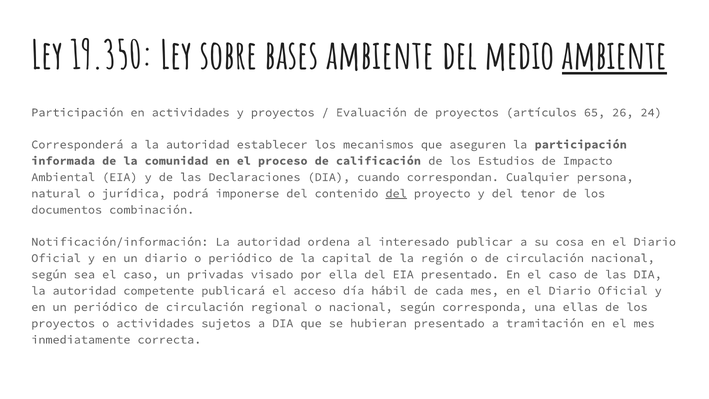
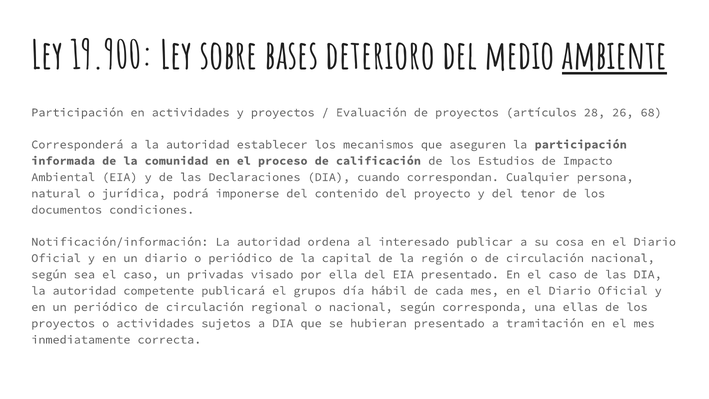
19.350: 19.350 -> 19.900
bases ambiente: ambiente -> deterioro
65: 65 -> 28
24: 24 -> 68
del at (396, 193) underline: present -> none
combinación: combinación -> condiciones
acceso: acceso -> grupos
